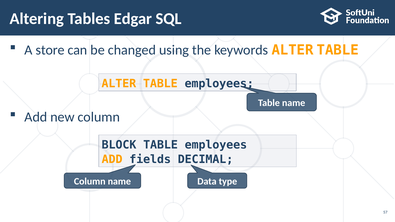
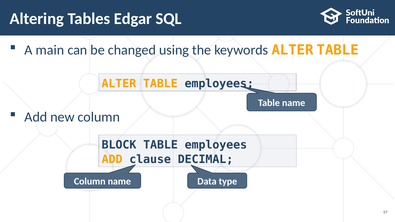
store: store -> main
fields: fields -> clause
